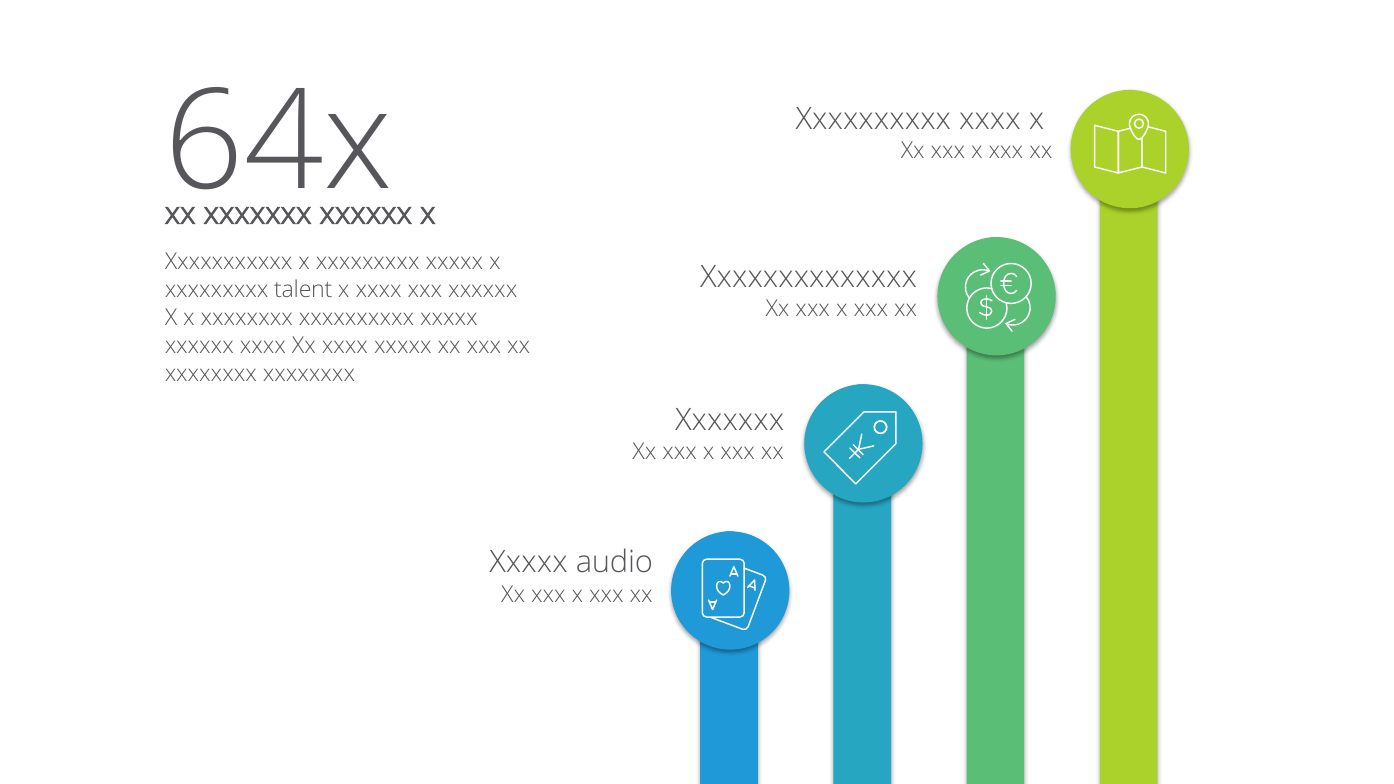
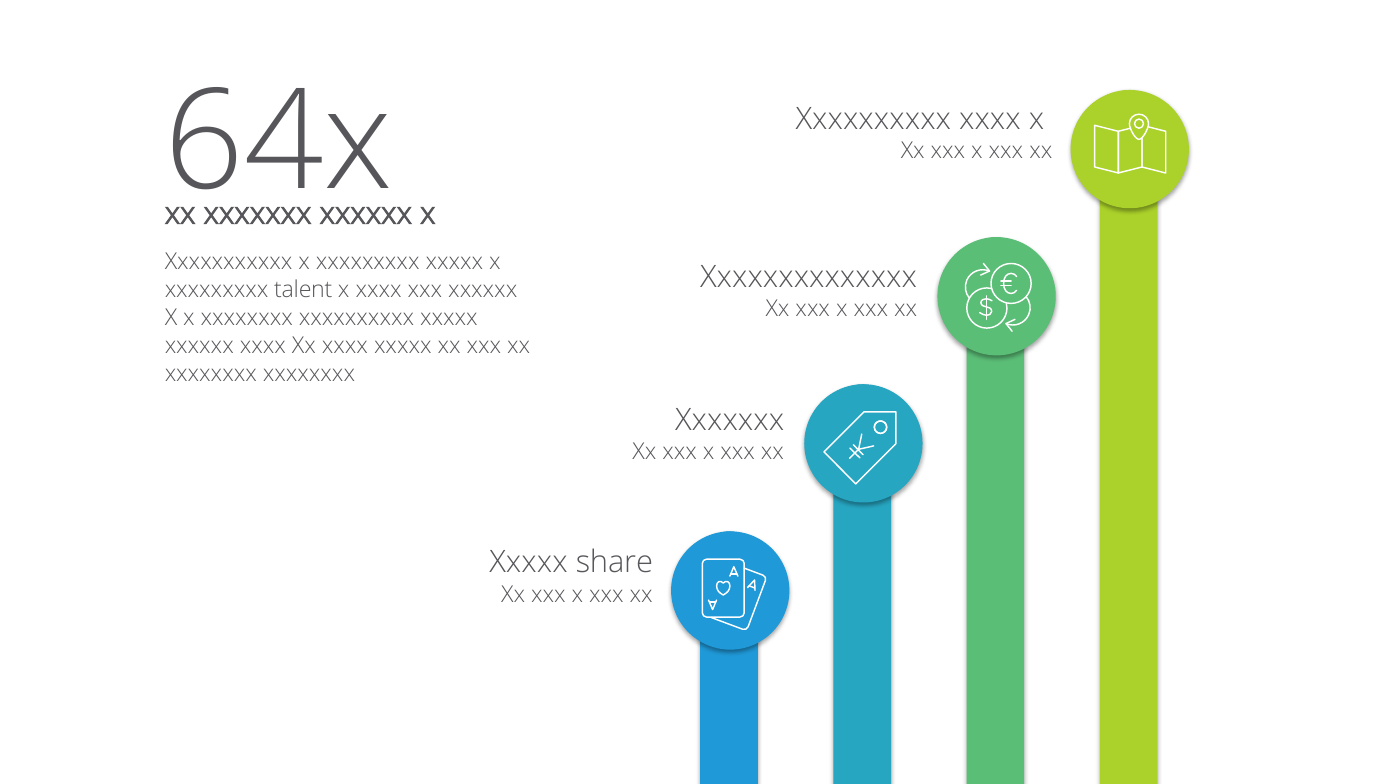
audio: audio -> share
